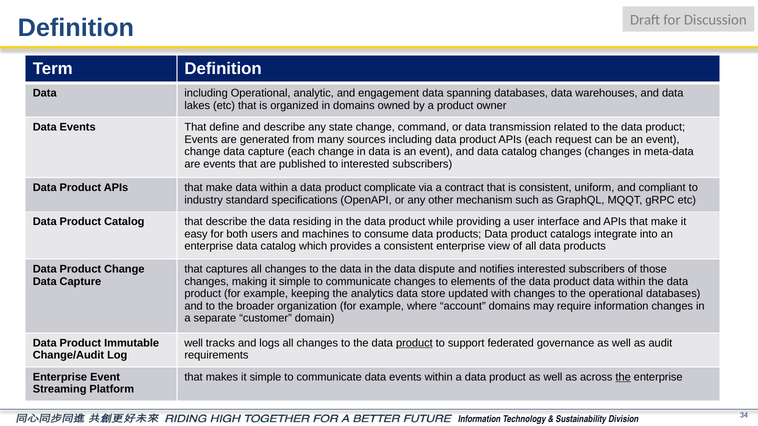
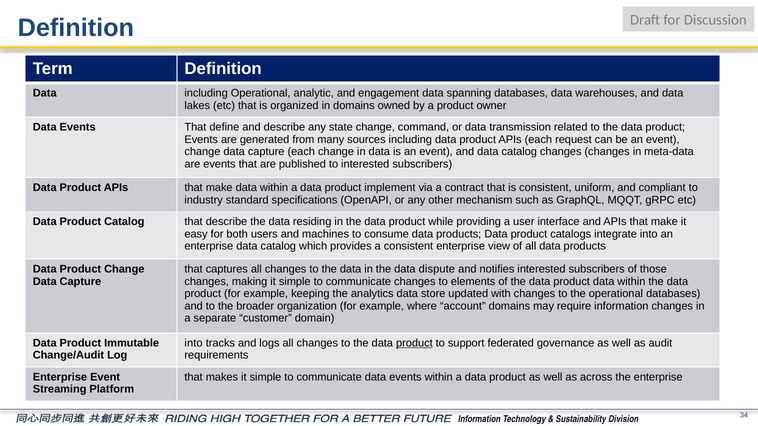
complicate: complicate -> implement
well at (194, 343): well -> into
the at (623, 377) underline: present -> none
